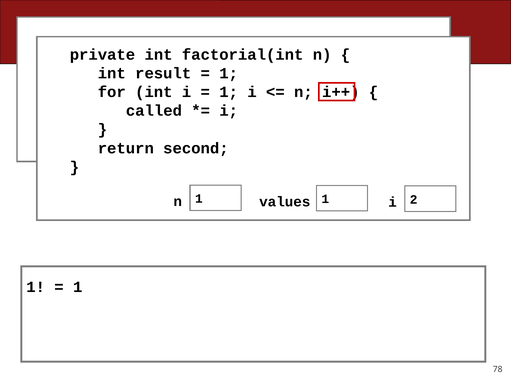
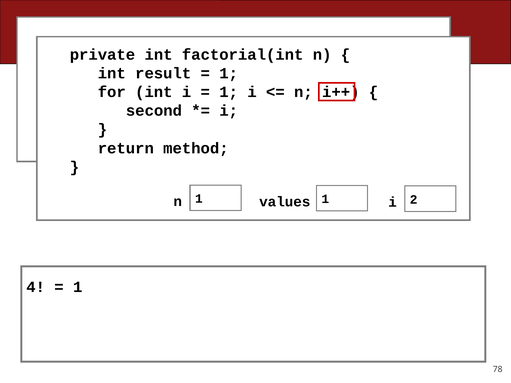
called: called -> second
second: second -> method
1 at (36, 287): 1 -> 4
